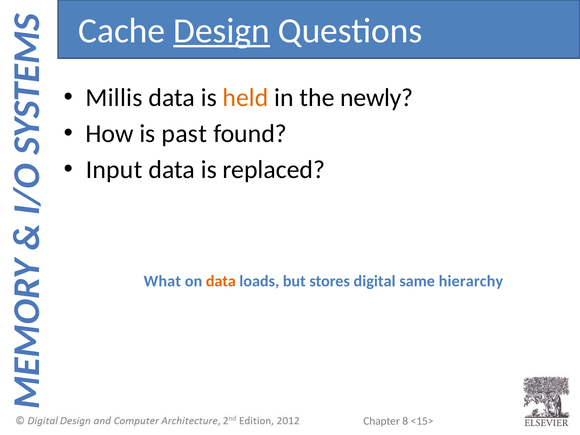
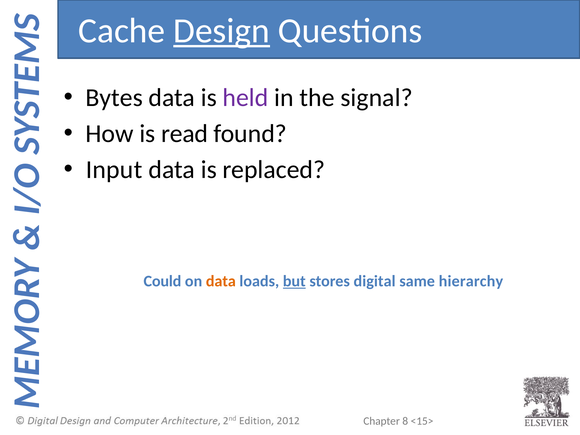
Millis: Millis -> Bytes
held colour: orange -> purple
newly: newly -> signal
past: past -> read
What: What -> Could
but underline: none -> present
